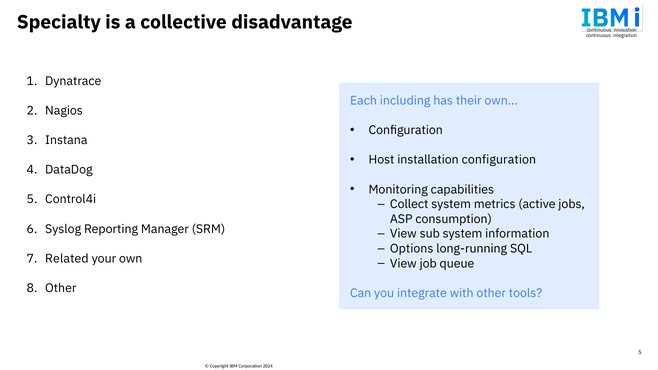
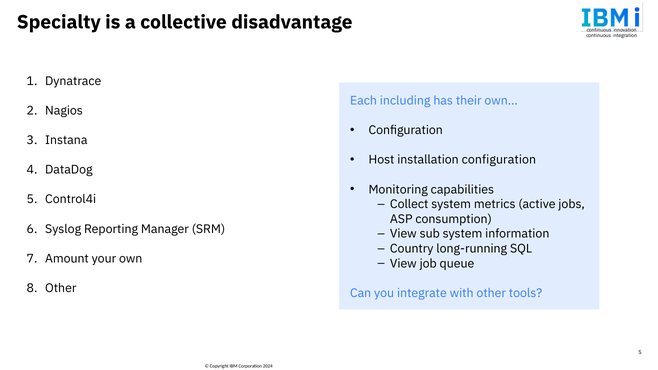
Options: Options -> Country
Related: Related -> Amount
